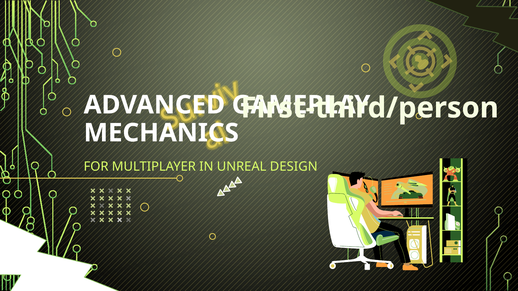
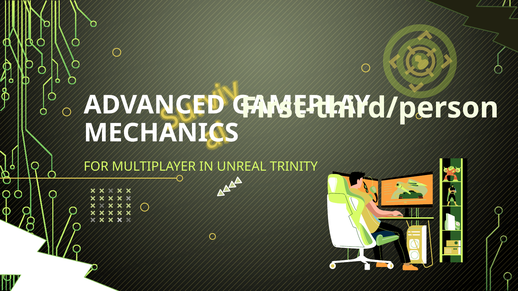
DESIGN: DESIGN -> TRINITY
